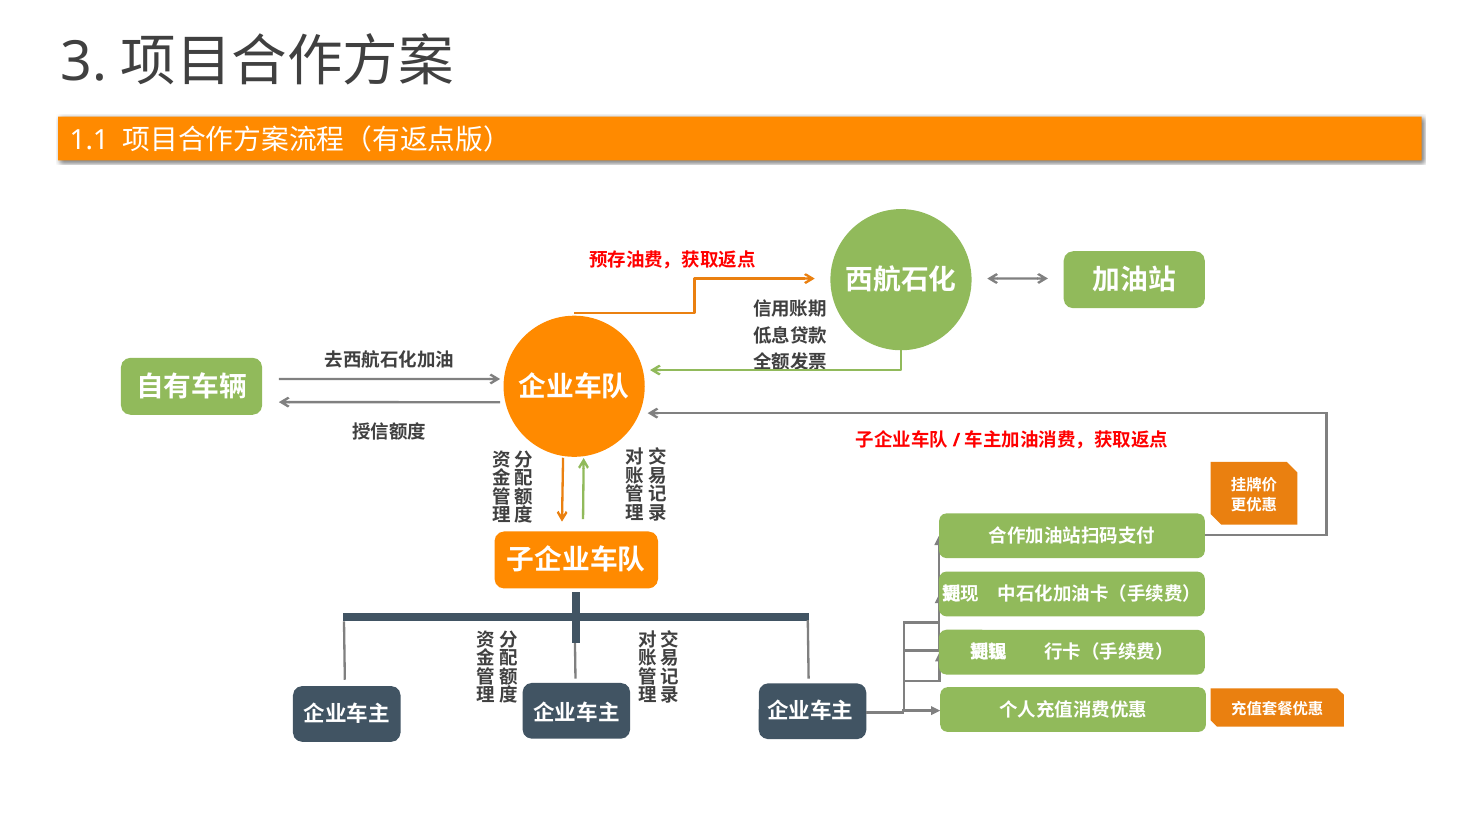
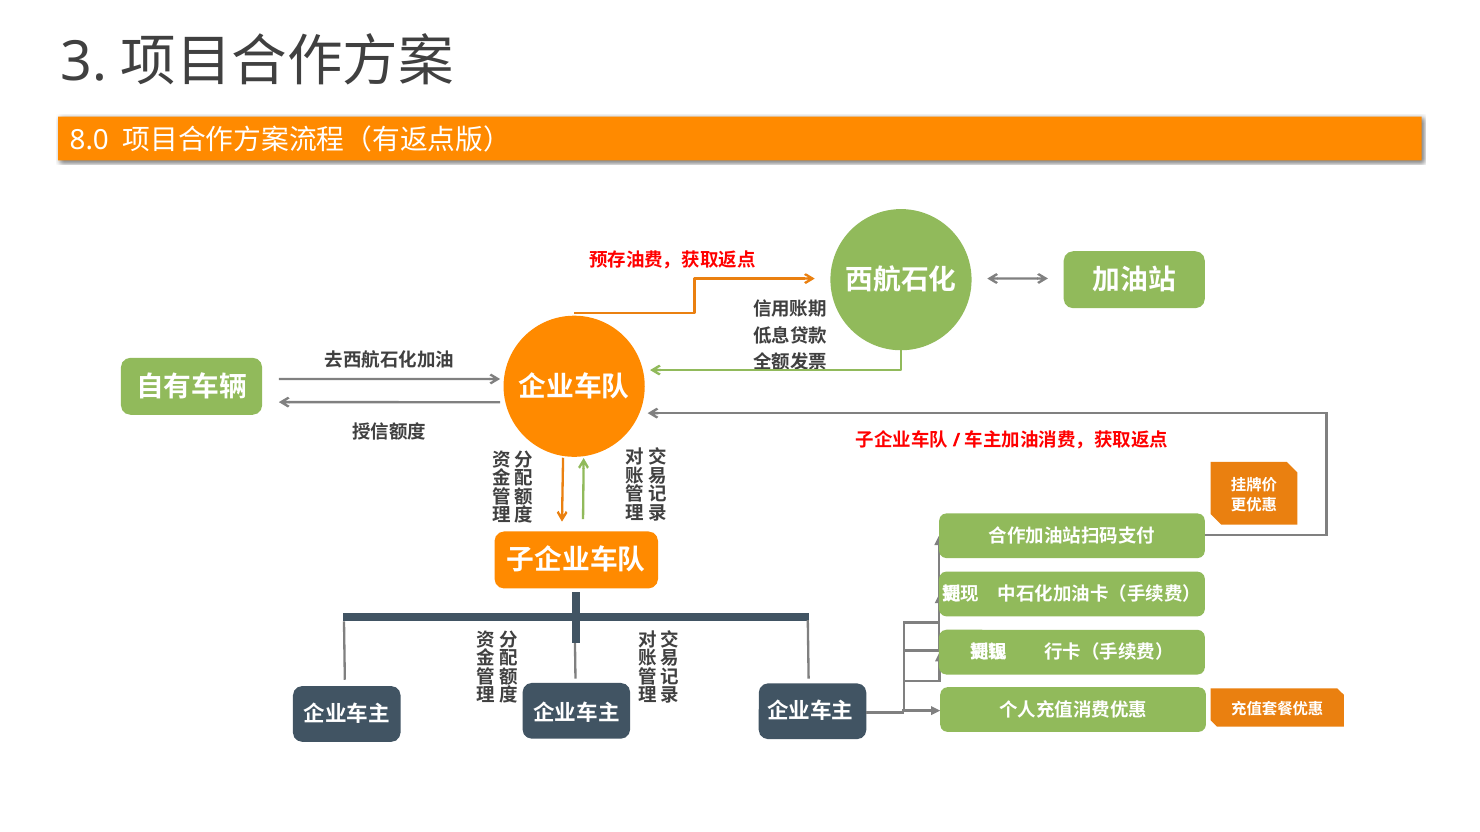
1.1: 1.1 -> 8.0
